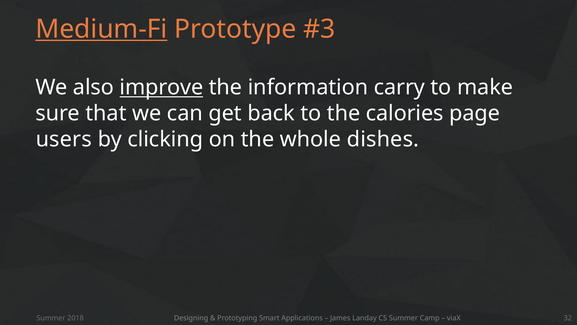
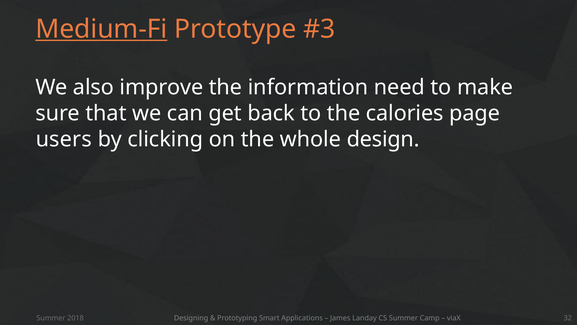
improve underline: present -> none
carry: carry -> need
dishes: dishes -> design
